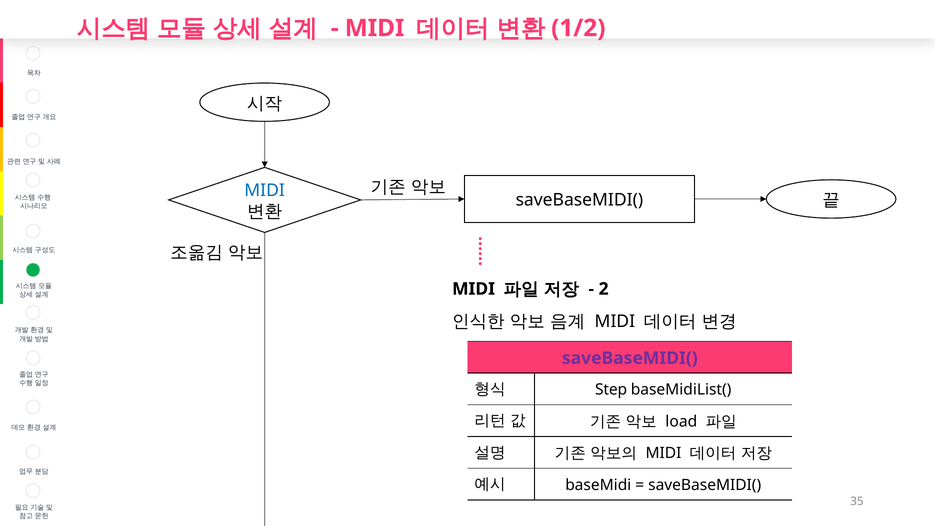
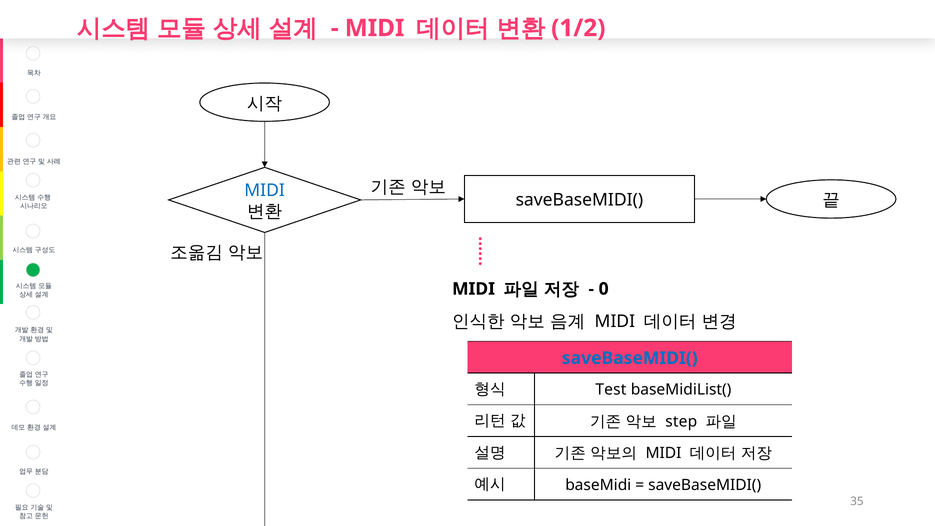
2: 2 -> 0
saveBaseMIDI( at (630, 358) colour: purple -> blue
Step: Step -> Test
load: load -> step
